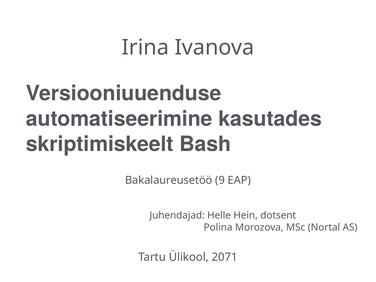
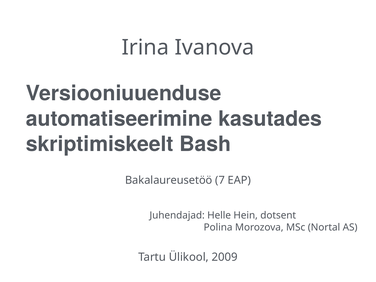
9: 9 -> 7
2071: 2071 -> 2009
